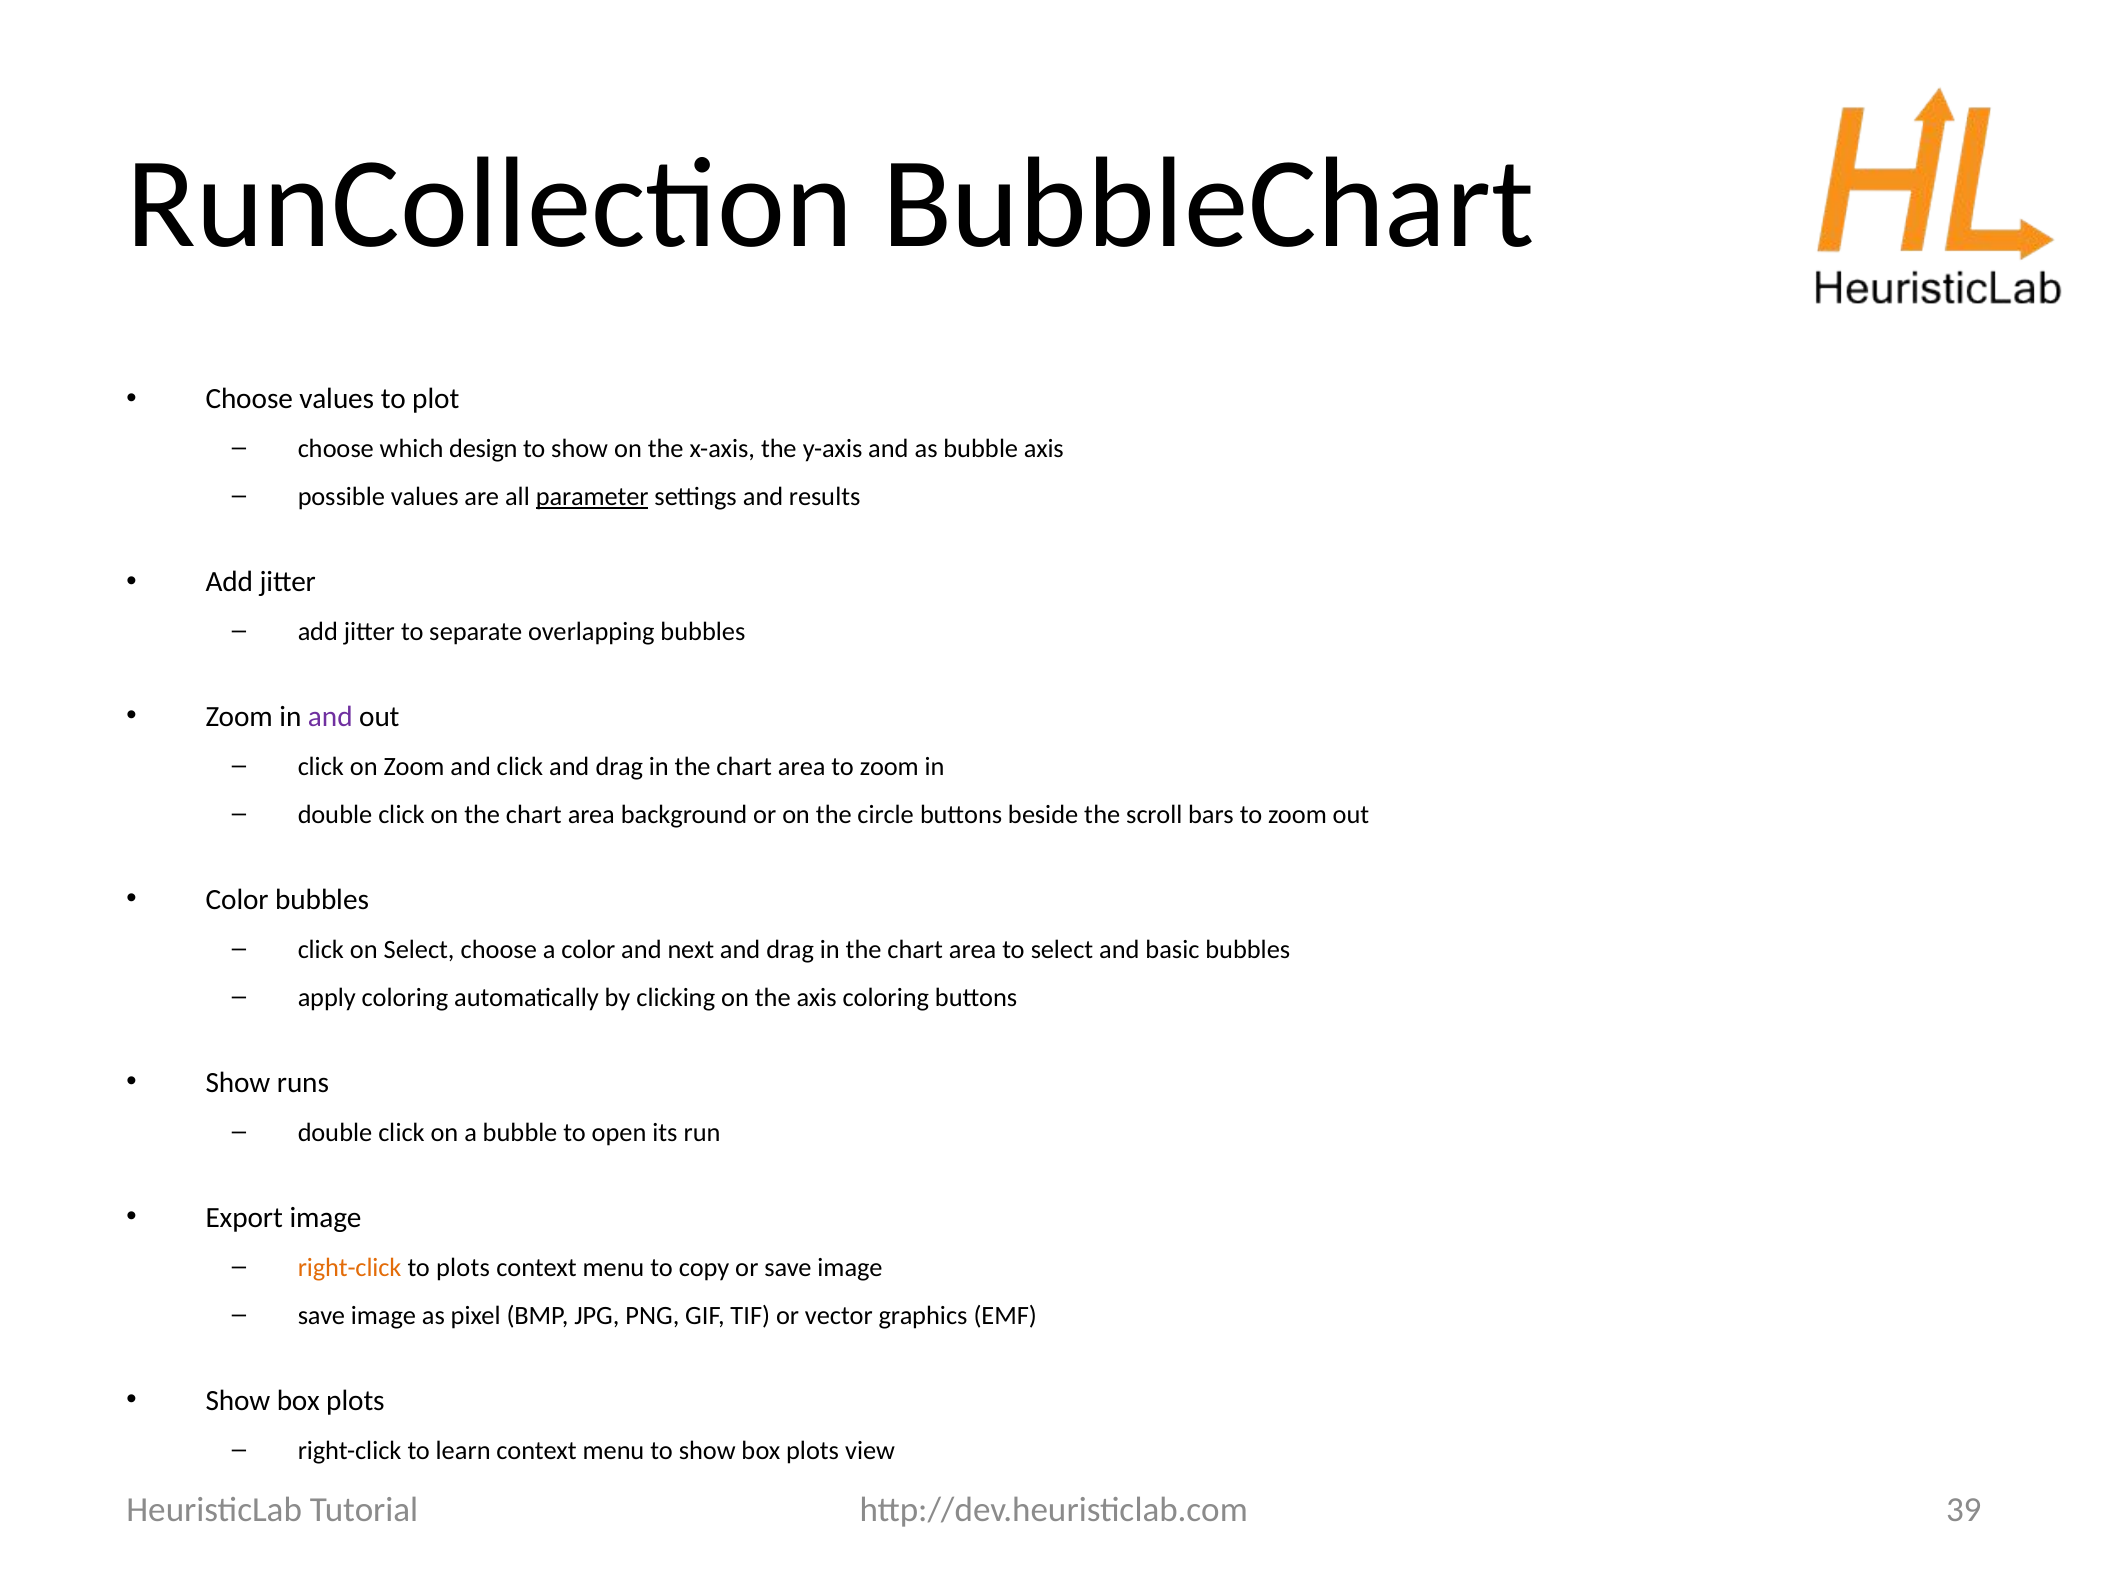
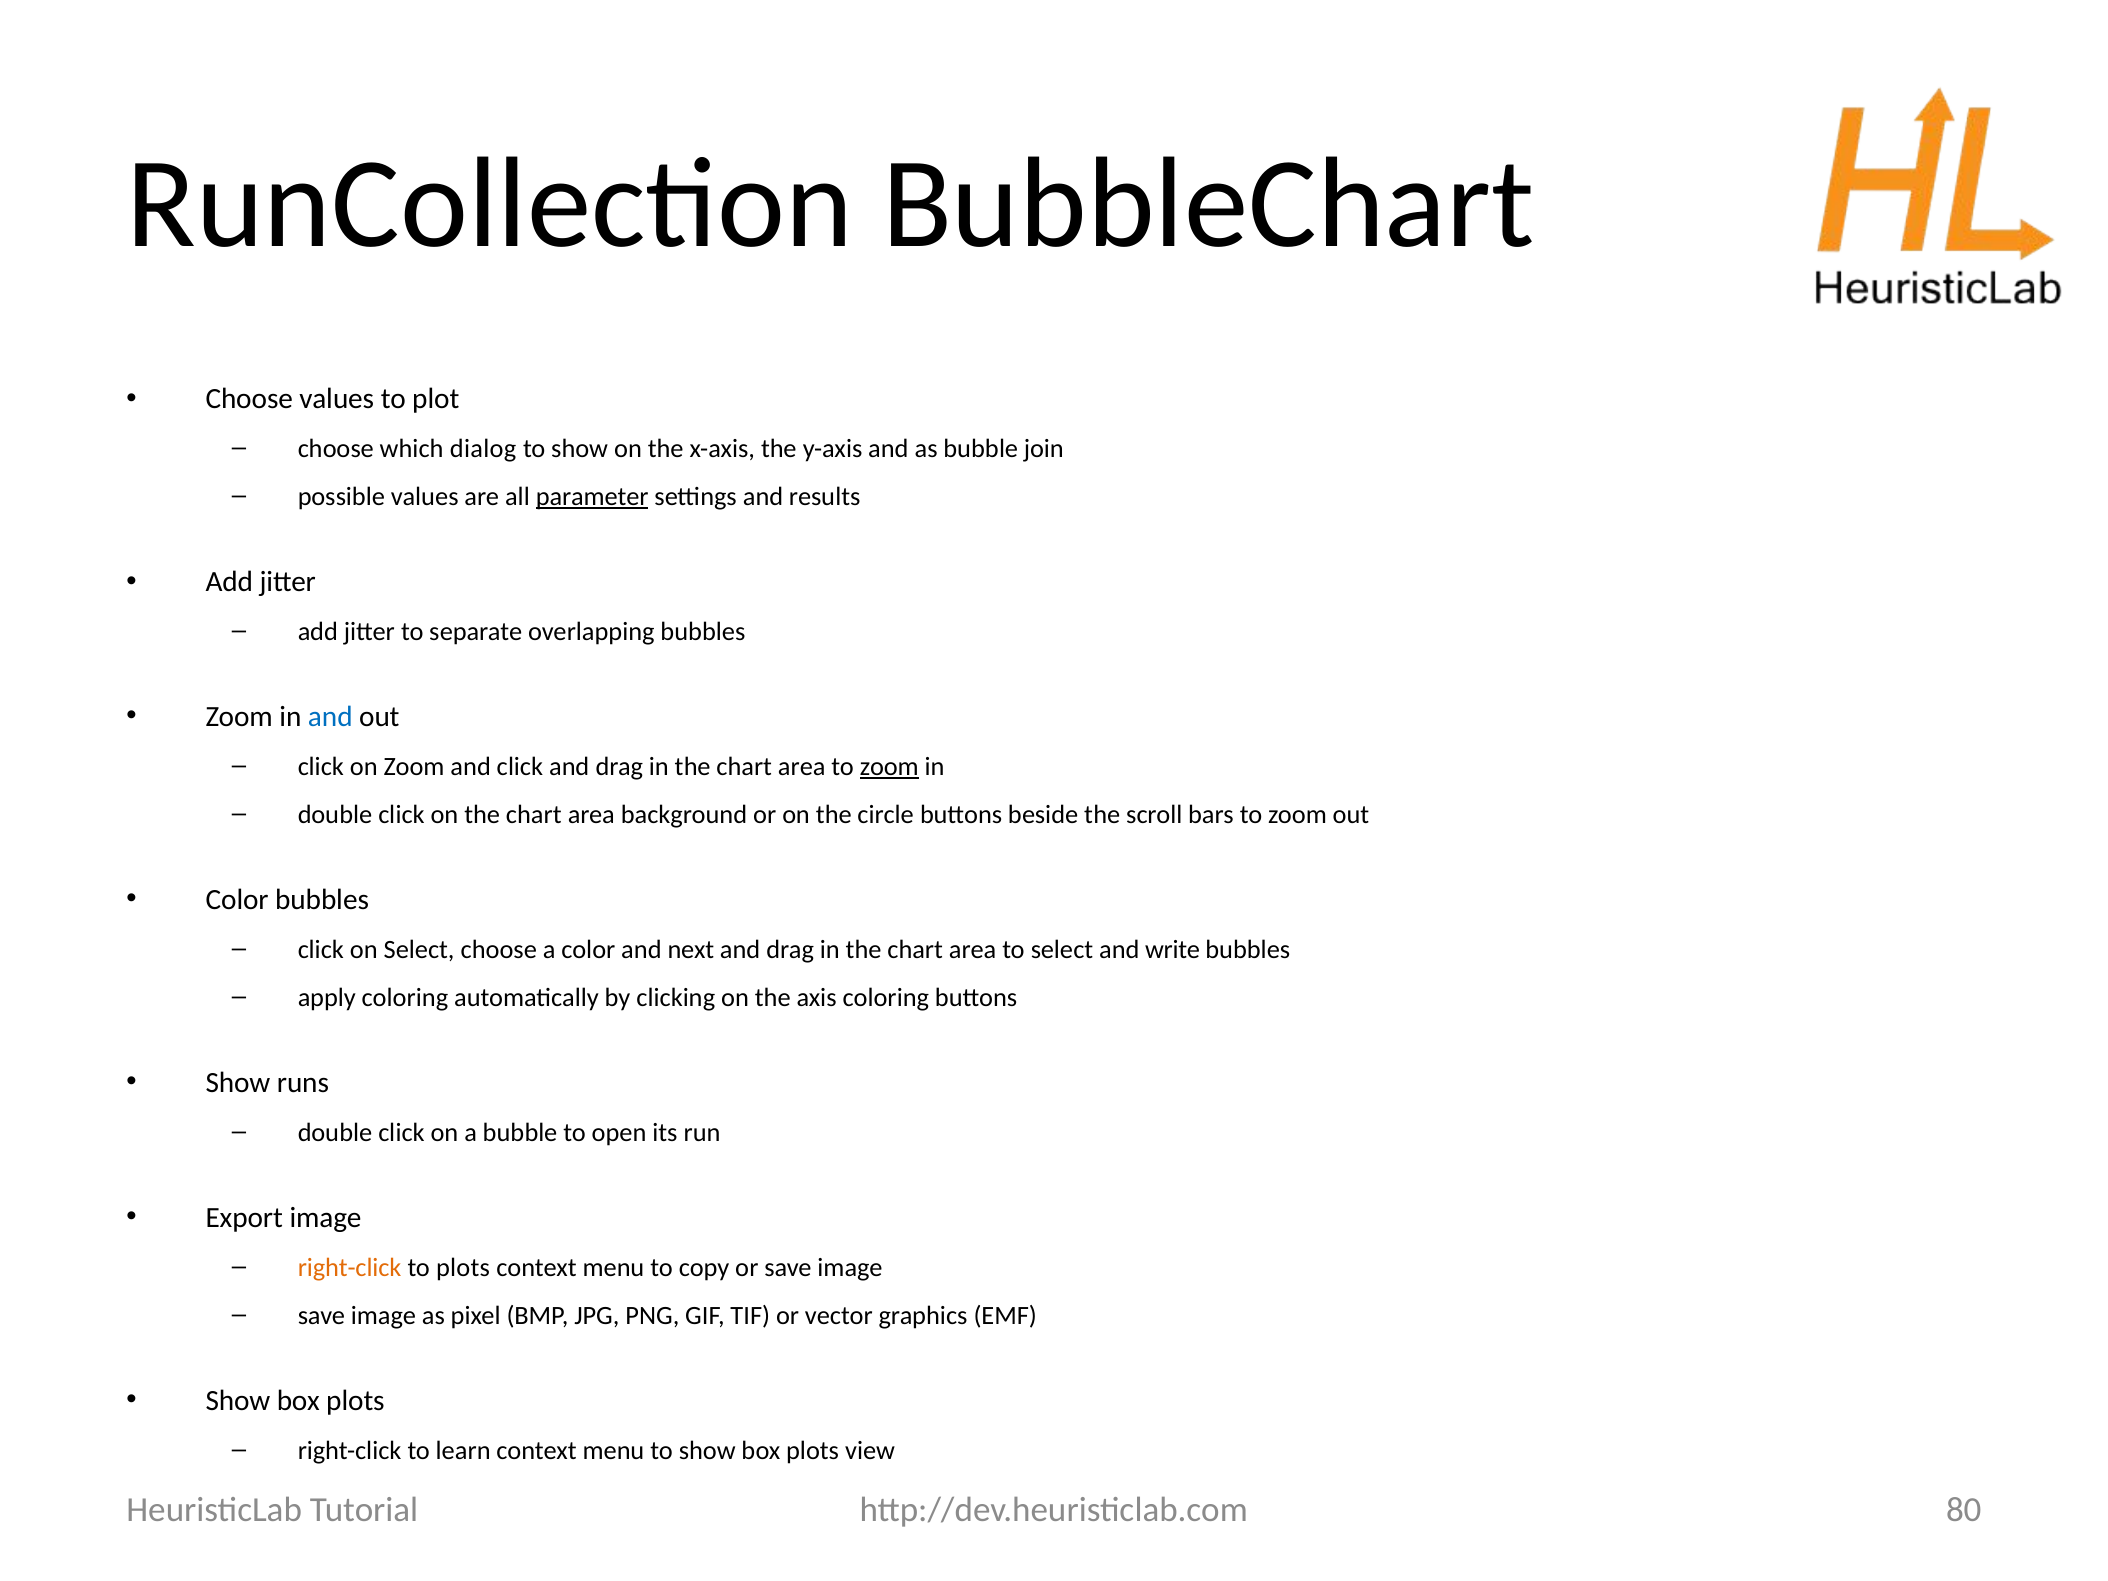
design: design -> dialog
bubble axis: axis -> join
and at (330, 717) colour: purple -> blue
zoom at (889, 767) underline: none -> present
basic: basic -> write
39: 39 -> 80
